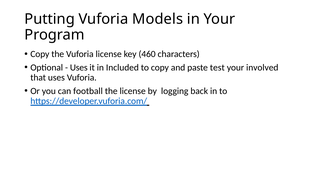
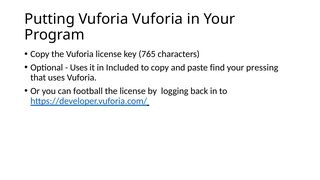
Vuforia Models: Models -> Vuforia
460: 460 -> 765
test: test -> find
involved: involved -> pressing
